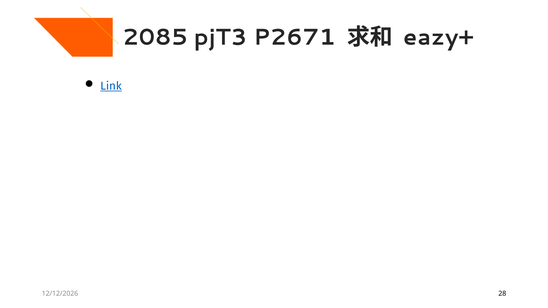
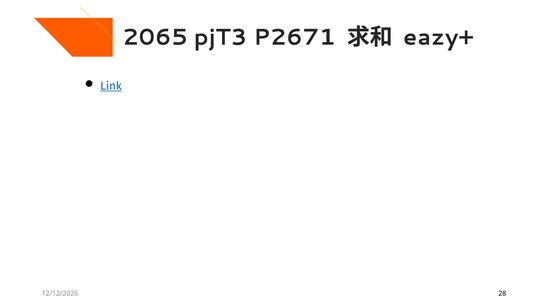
2085: 2085 -> 2065
